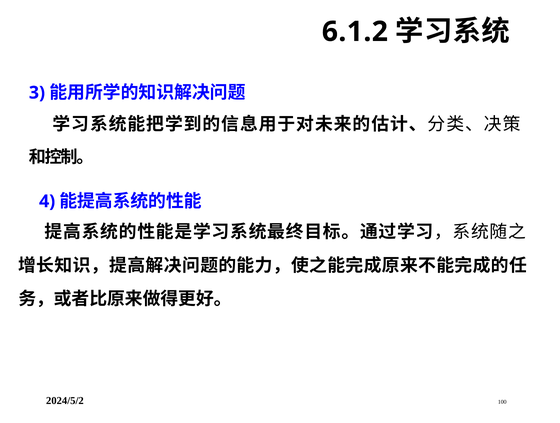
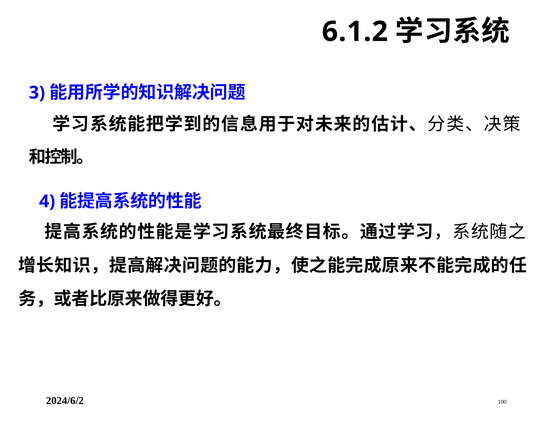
2024/5/2: 2024/5/2 -> 2024/6/2
